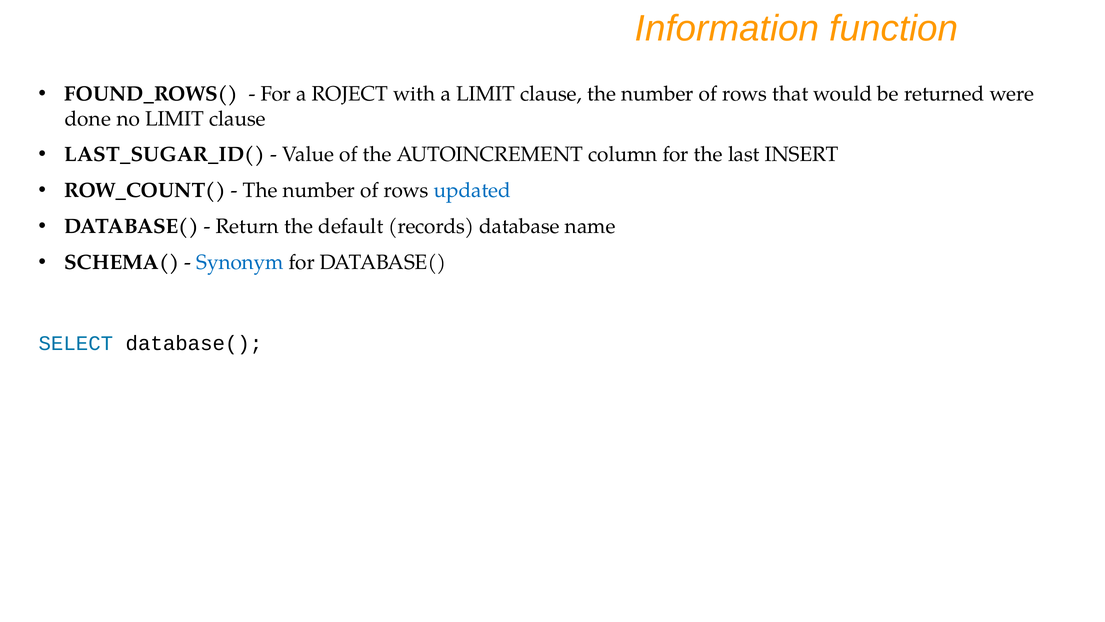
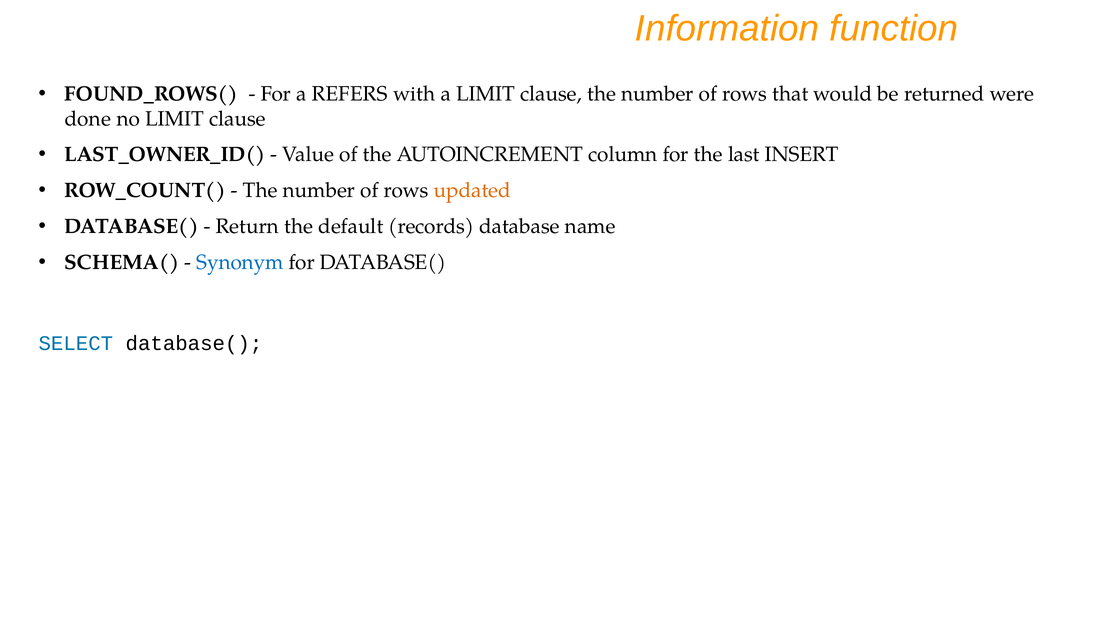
ROJECT: ROJECT -> REFERS
LAST_SUGAR_ID(: LAST_SUGAR_ID( -> LAST_OWNER_ID(
updated colour: blue -> orange
